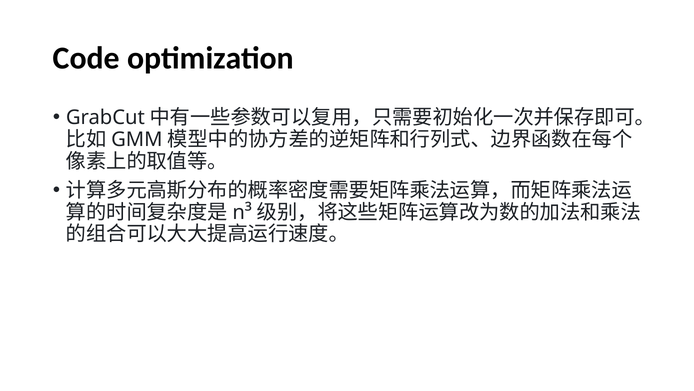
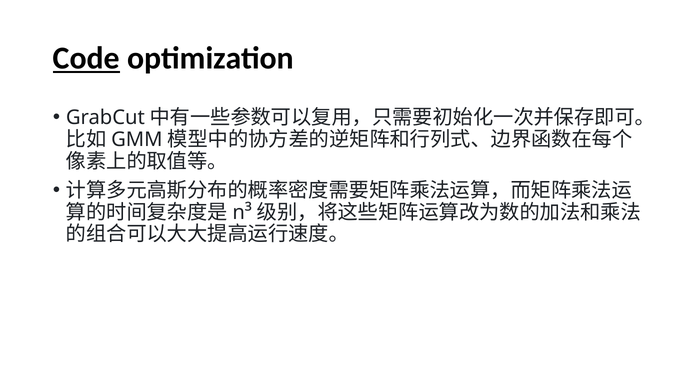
Code underline: none -> present
